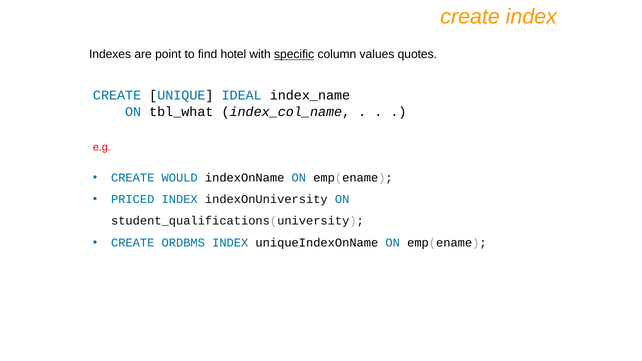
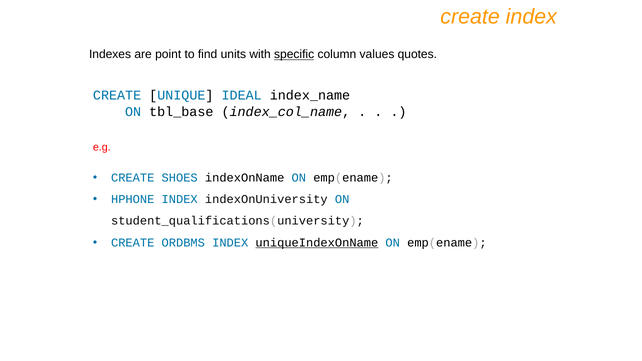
hotel: hotel -> units
tbl_what: tbl_what -> tbl_base
WOULD: WOULD -> SHOES
PRICED: PRICED -> HPHONE
uniqueIndexOnName underline: none -> present
